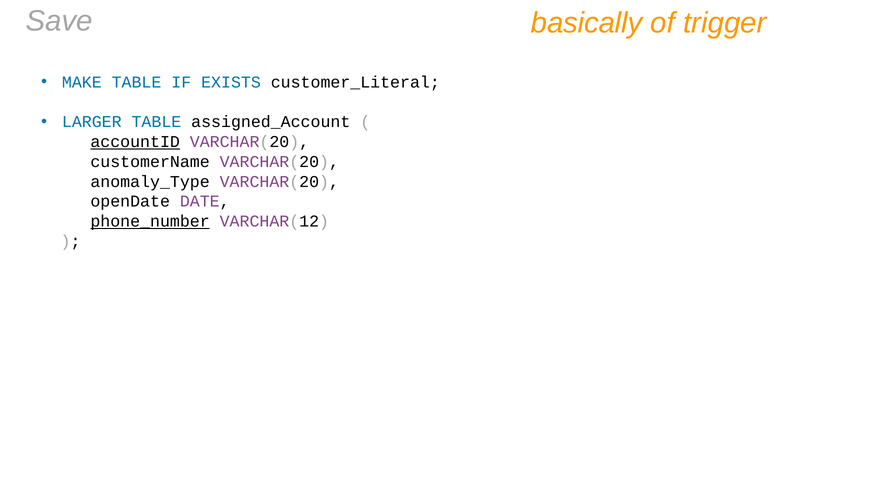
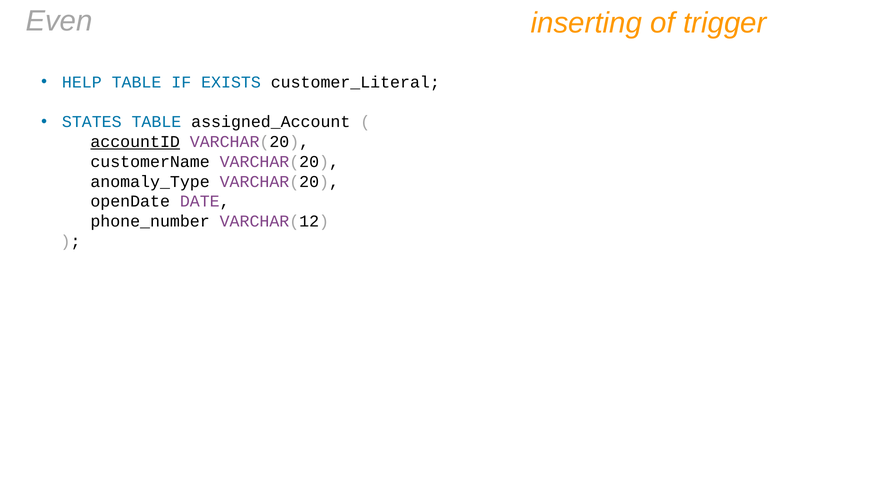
Save: Save -> Even
basically: basically -> inserting
MAKE: MAKE -> HELP
LARGER: LARGER -> STATES
phone_number underline: present -> none
